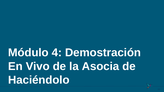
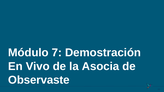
4: 4 -> 7
Haciéndolo: Haciéndolo -> Observaste
